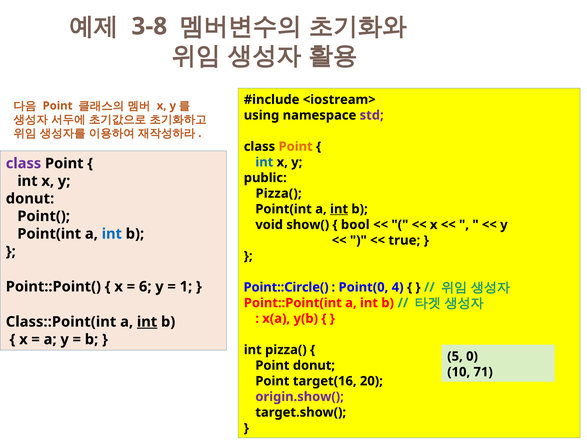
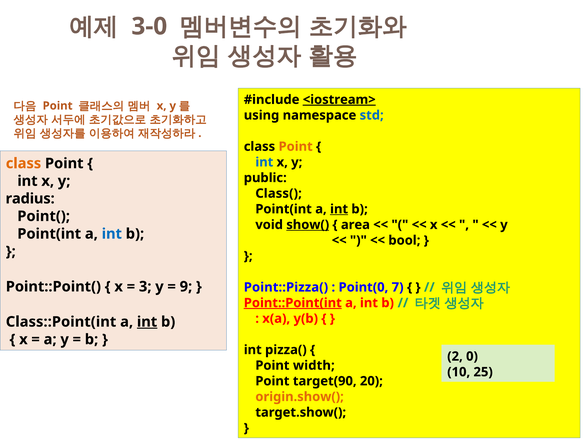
3-8: 3-8 -> 3-0
<iostream> underline: none -> present
std colour: purple -> blue
class at (23, 163) colour: purple -> orange
Pizza( at (279, 194): Pizza( -> Class(
donut at (30, 199): donut -> radius
show( underline: none -> present
bool: bool -> area
true: true -> bool
6: 6 -> 3
1: 1 -> 9
Point::Circle(: Point::Circle( -> Point::Pizza(
4: 4 -> 7
Point::Point(int underline: none -> present
5: 5 -> 2
Point donut: donut -> width
71: 71 -> 25
target(16: target(16 -> target(90
origin.show( colour: purple -> orange
